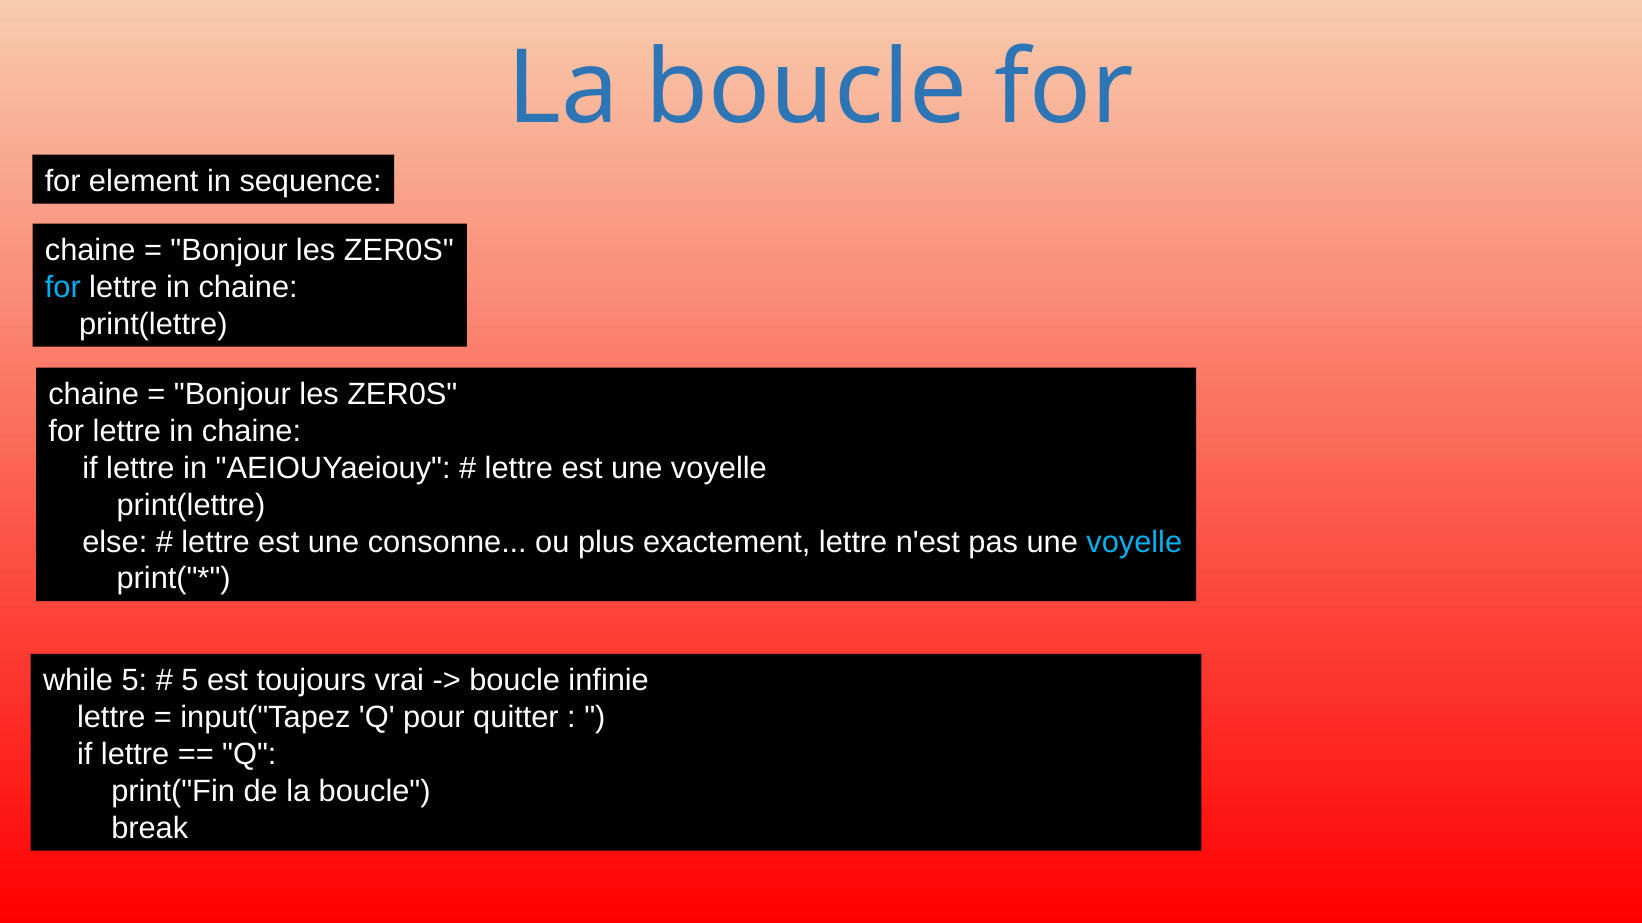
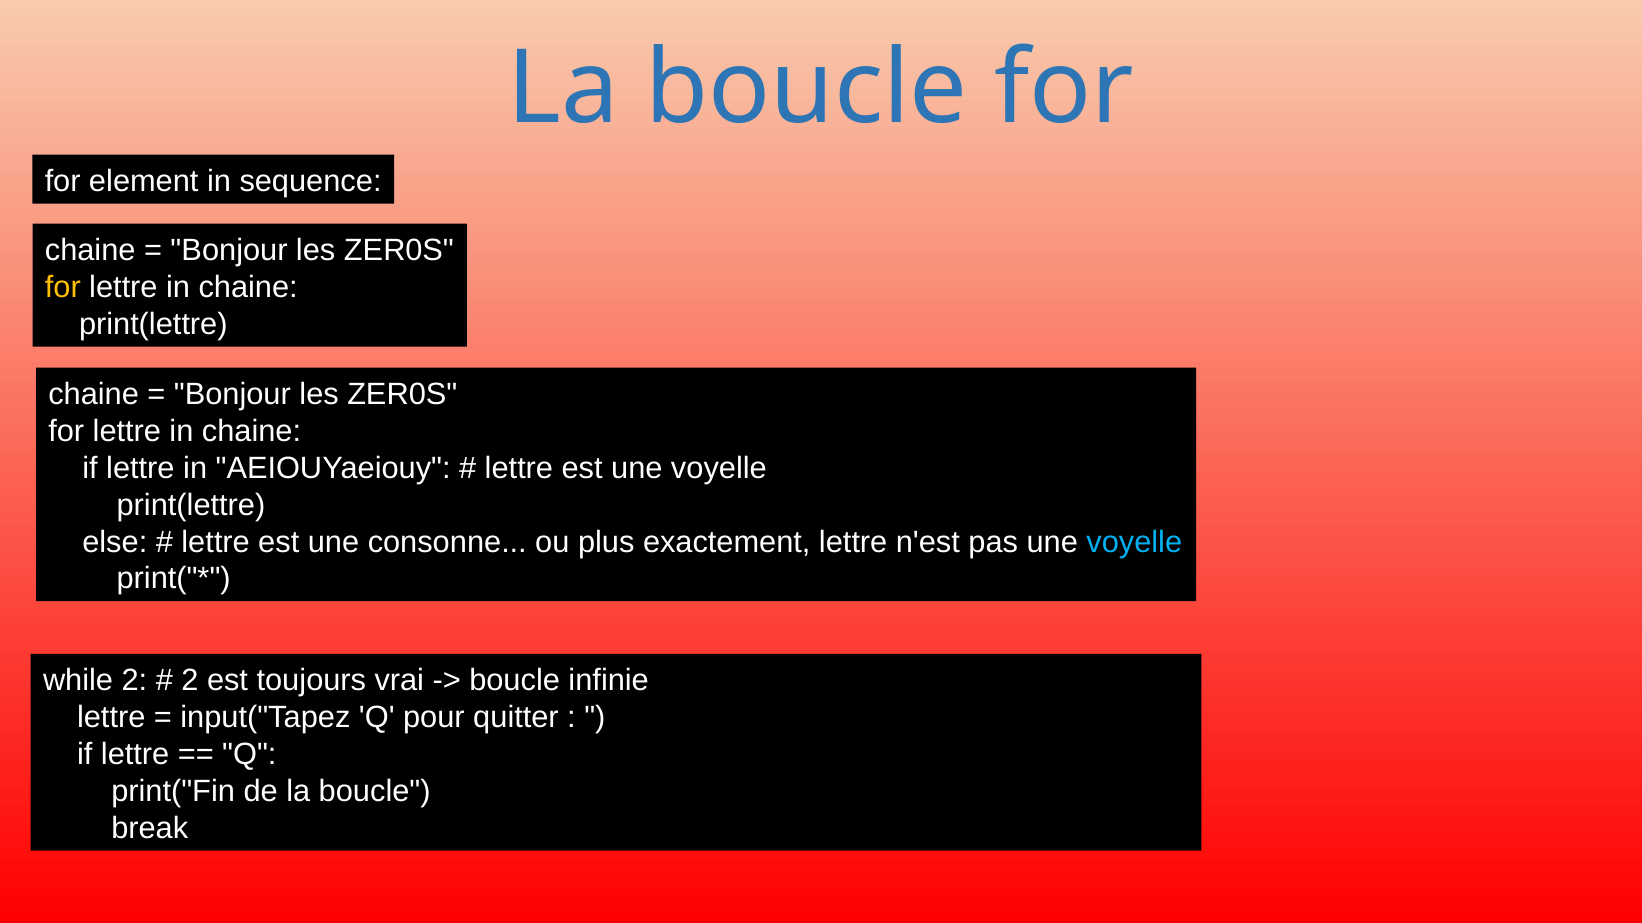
for at (63, 288) colour: light blue -> yellow
while 5: 5 -> 2
5 at (190, 681): 5 -> 2
